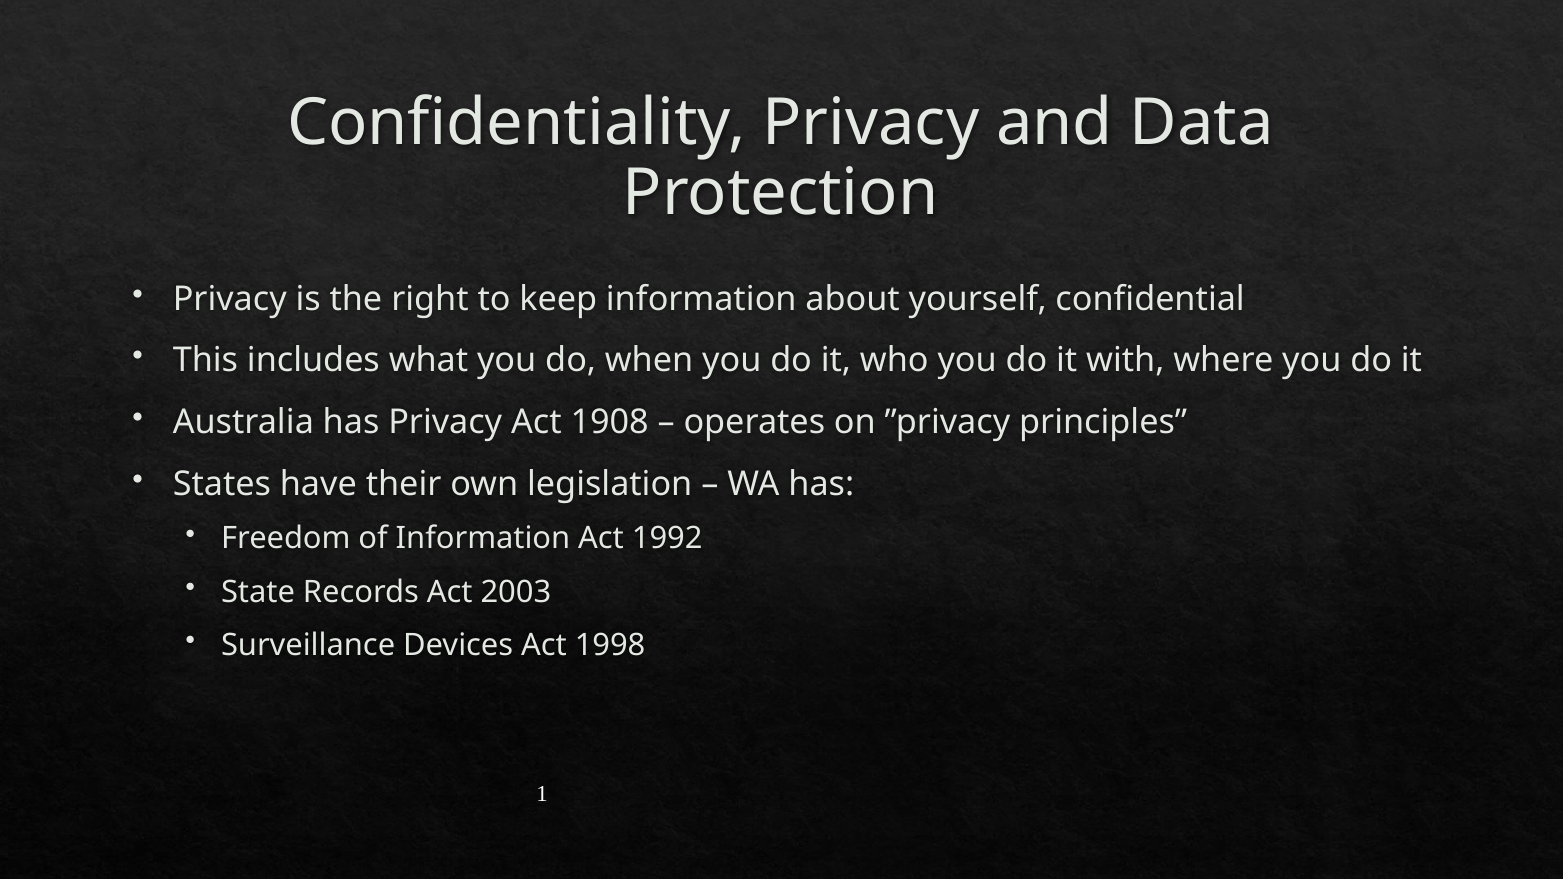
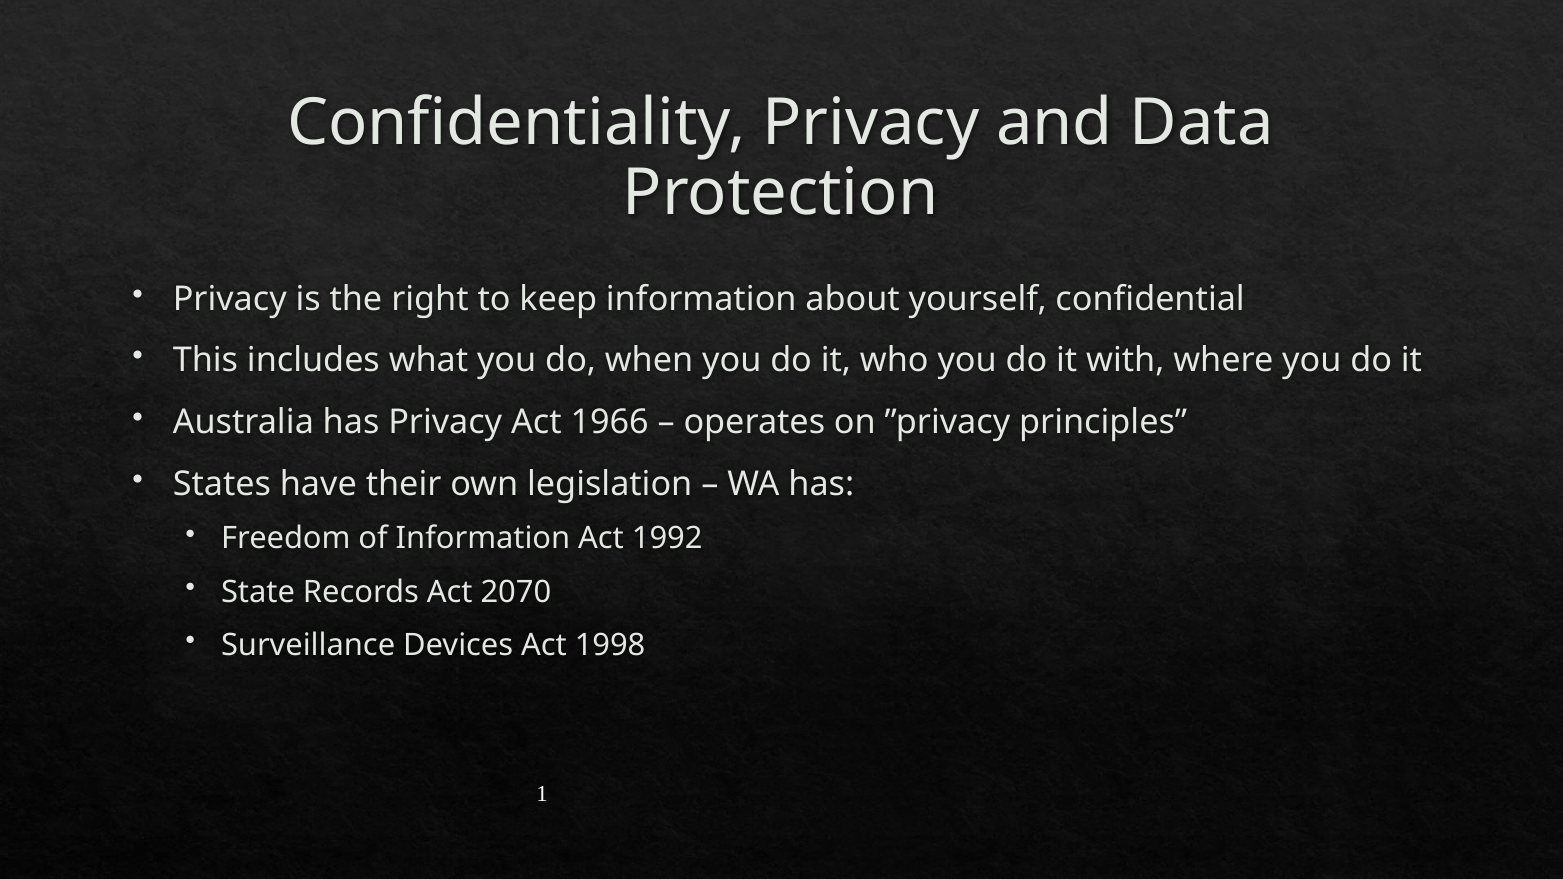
1908: 1908 -> 1966
2003: 2003 -> 2070
